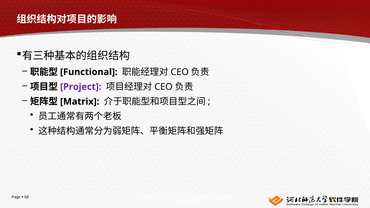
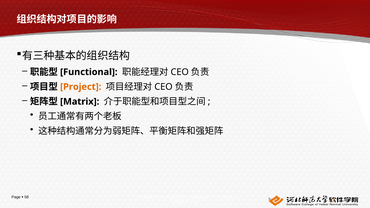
Project at (81, 87) colour: purple -> orange
